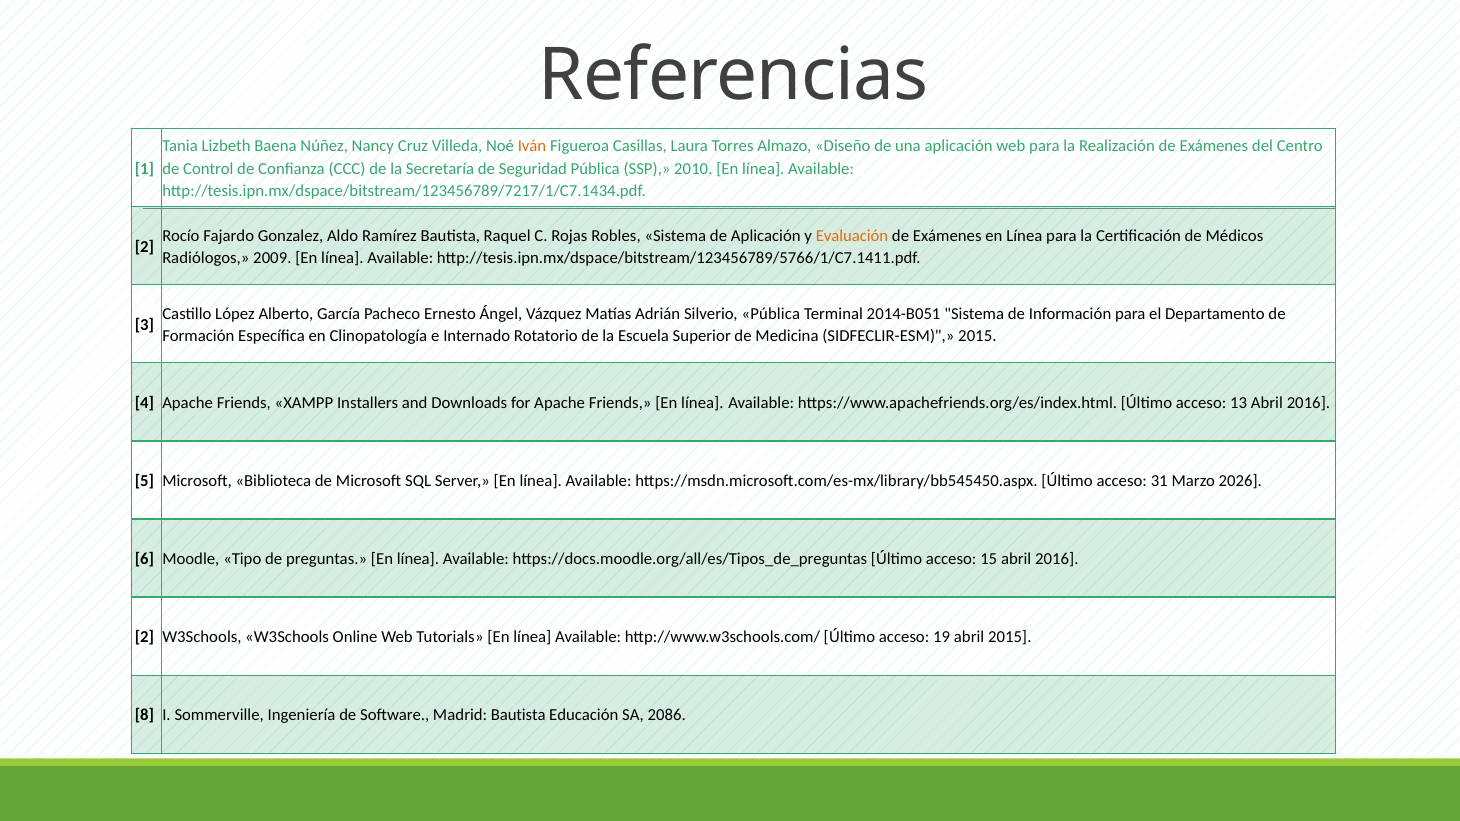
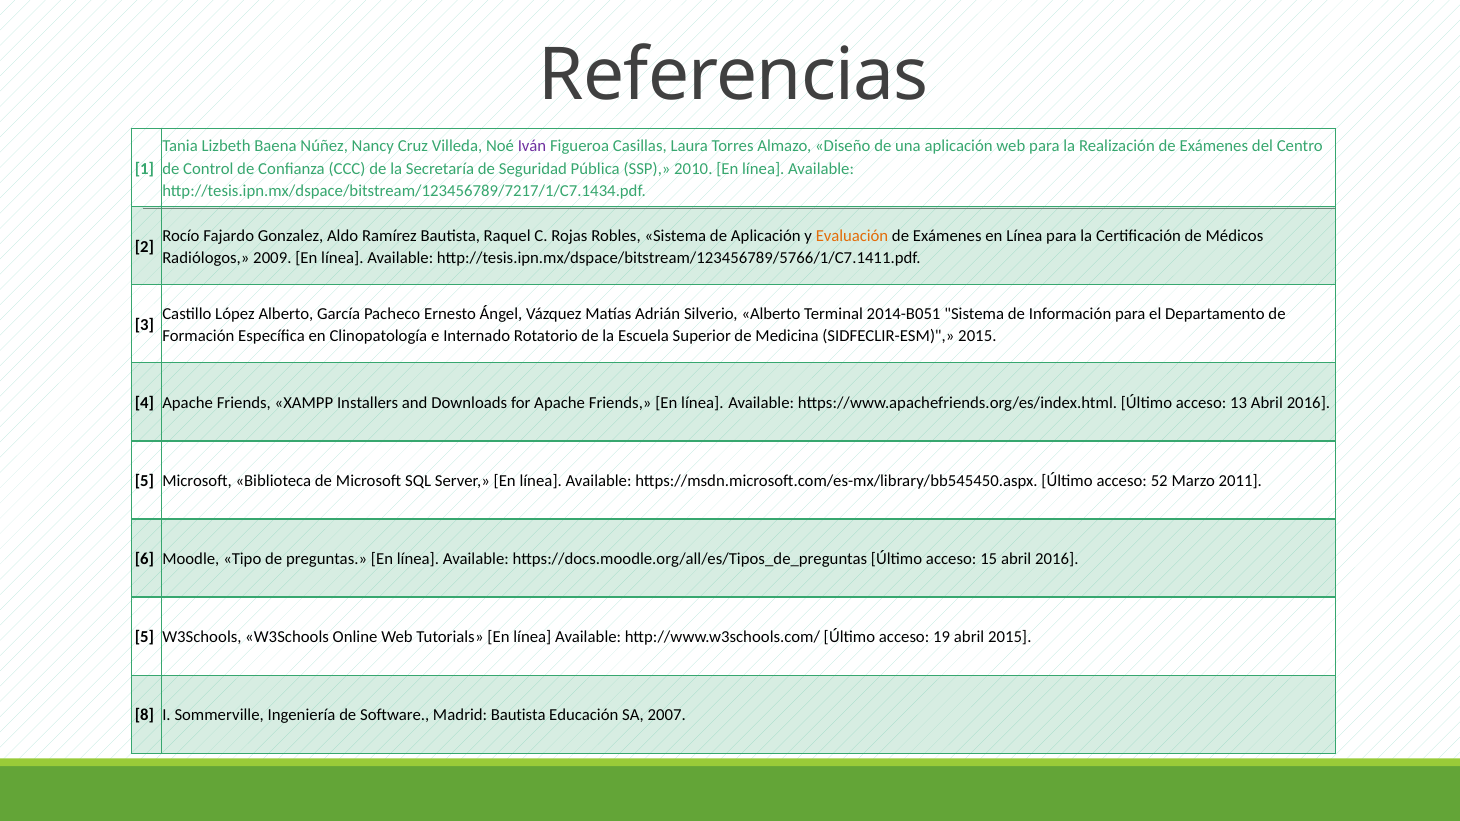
Iván colour: orange -> purple
Silverio Pública: Pública -> Alberto
31: 31 -> 52
2026: 2026 -> 2011
2 at (144, 637): 2 -> 5
2086: 2086 -> 2007
